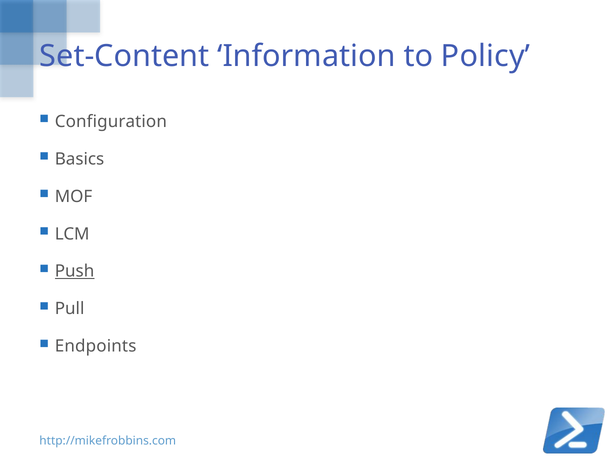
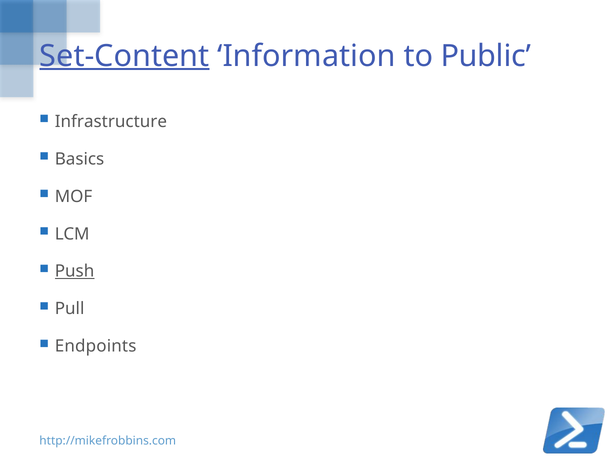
Set-Content underline: none -> present
Policy: Policy -> Public
Configuration: Configuration -> Infrastructure
